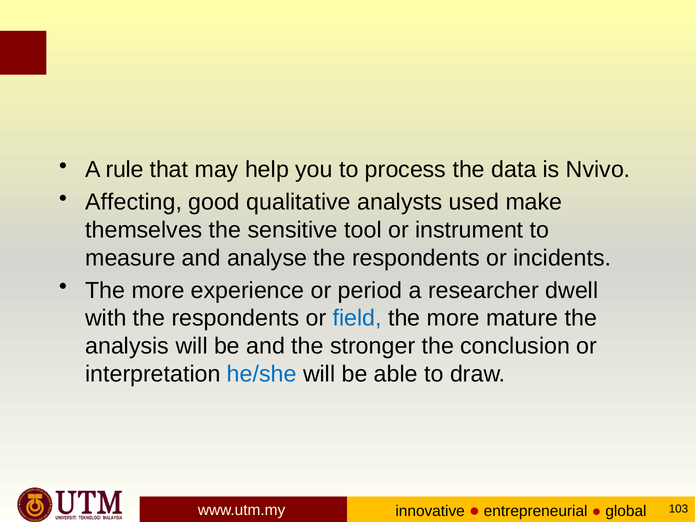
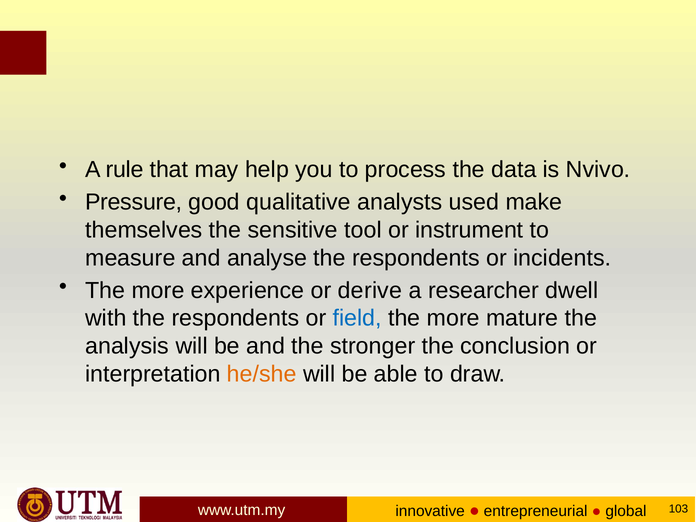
Affecting: Affecting -> Pressure
period: period -> derive
he/she colour: blue -> orange
